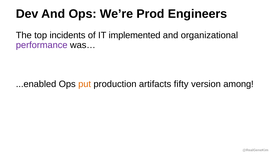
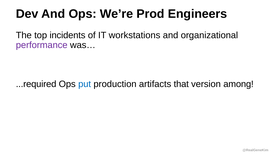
implemented: implemented -> workstations
...enabled: ...enabled -> ...required
put colour: orange -> blue
fifty: fifty -> that
